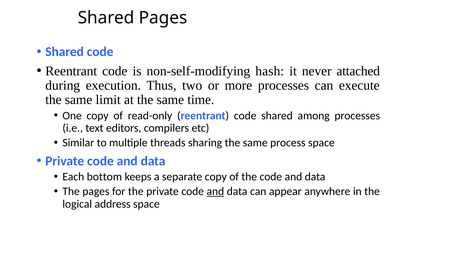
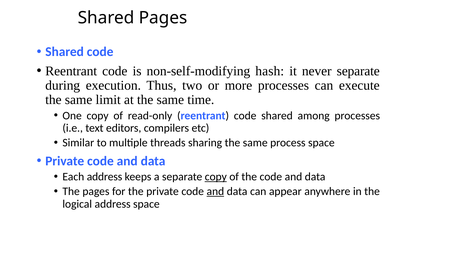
never attached: attached -> separate
Each bottom: bottom -> address
copy at (216, 177) underline: none -> present
